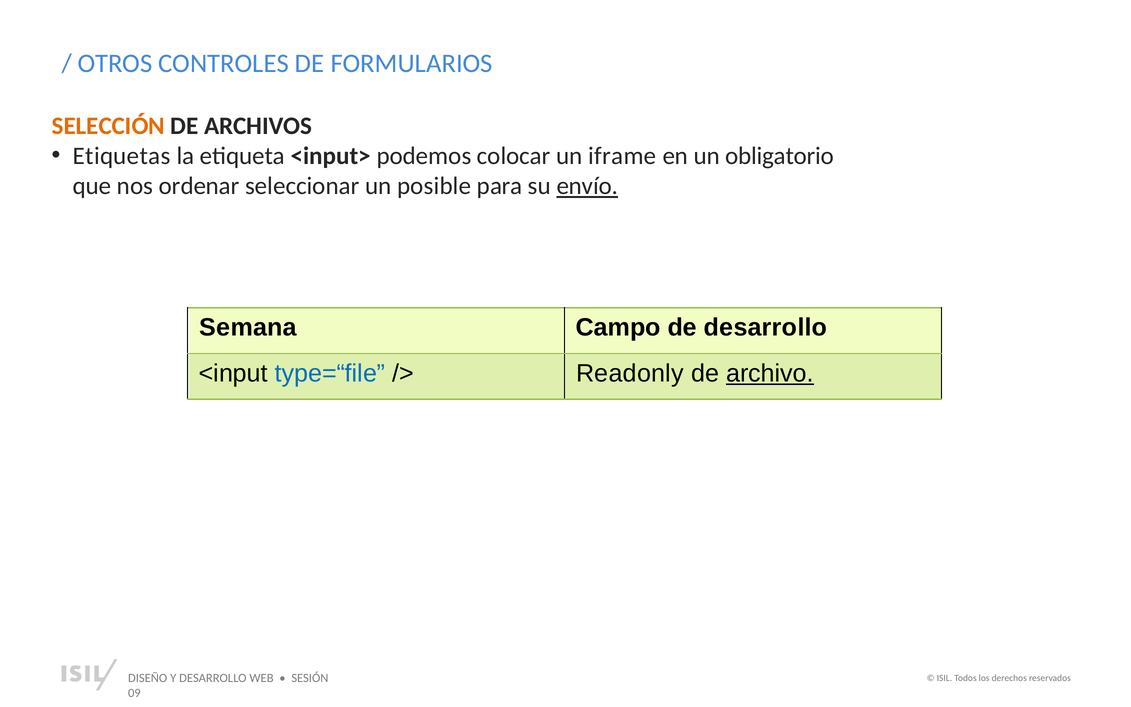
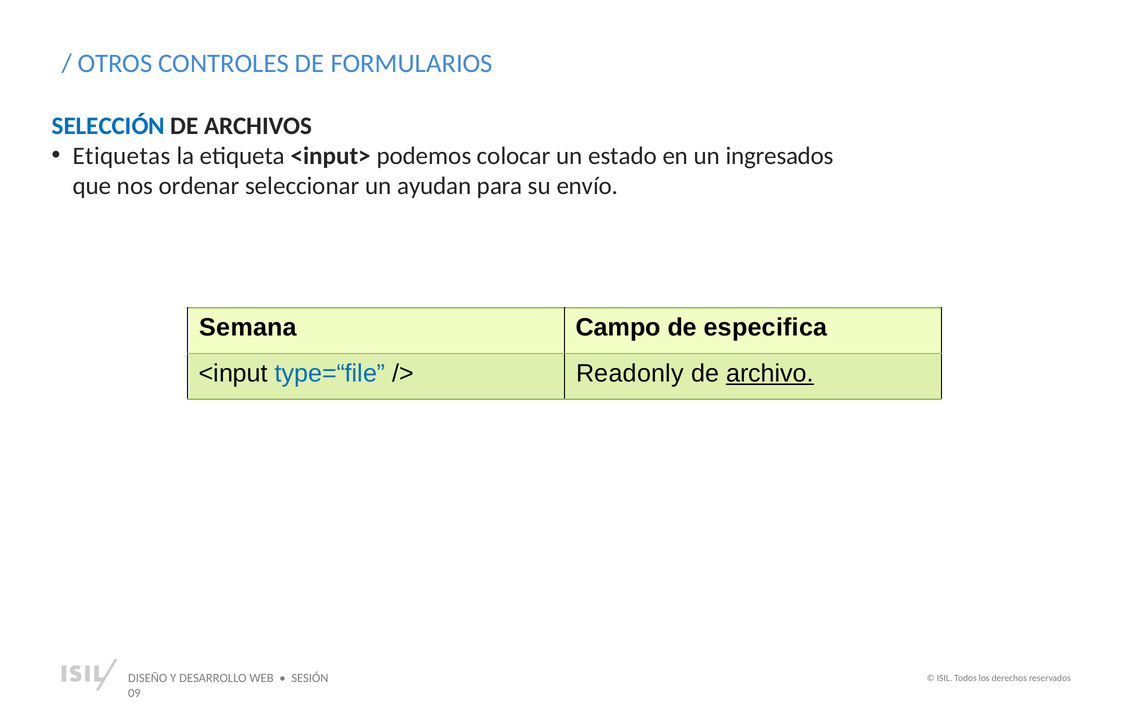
SELECCIÓN colour: orange -> blue
iframe: iframe -> estado
obligatorio: obligatorio -> ingresados
posible: posible -> ayudan
envío underline: present -> none
de desarrollo: desarrollo -> especifica
